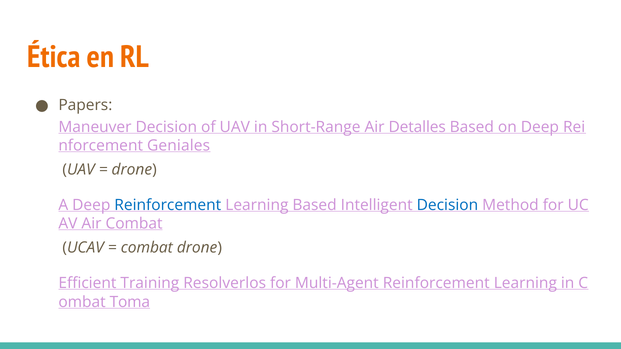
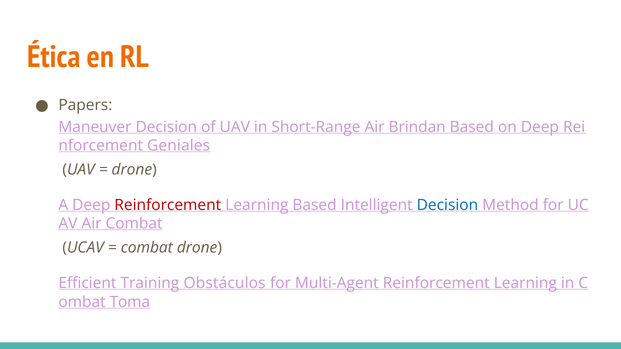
Detalles: Detalles -> Brindan
Reinforcement at (168, 205) colour: blue -> red
Resolverlos: Resolverlos -> Obstáculos
